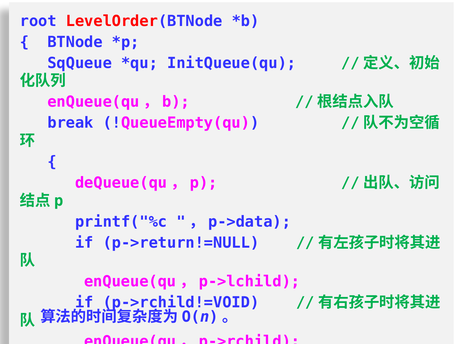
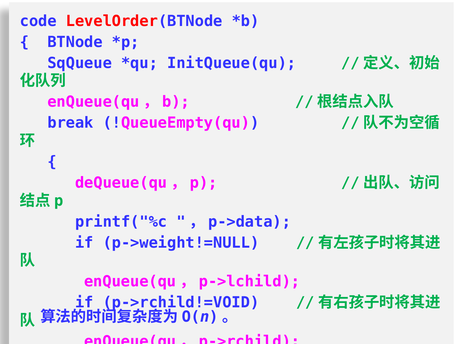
root: root -> code
p->return!=NULL: p->return!=NULL -> p->weight!=NULL
